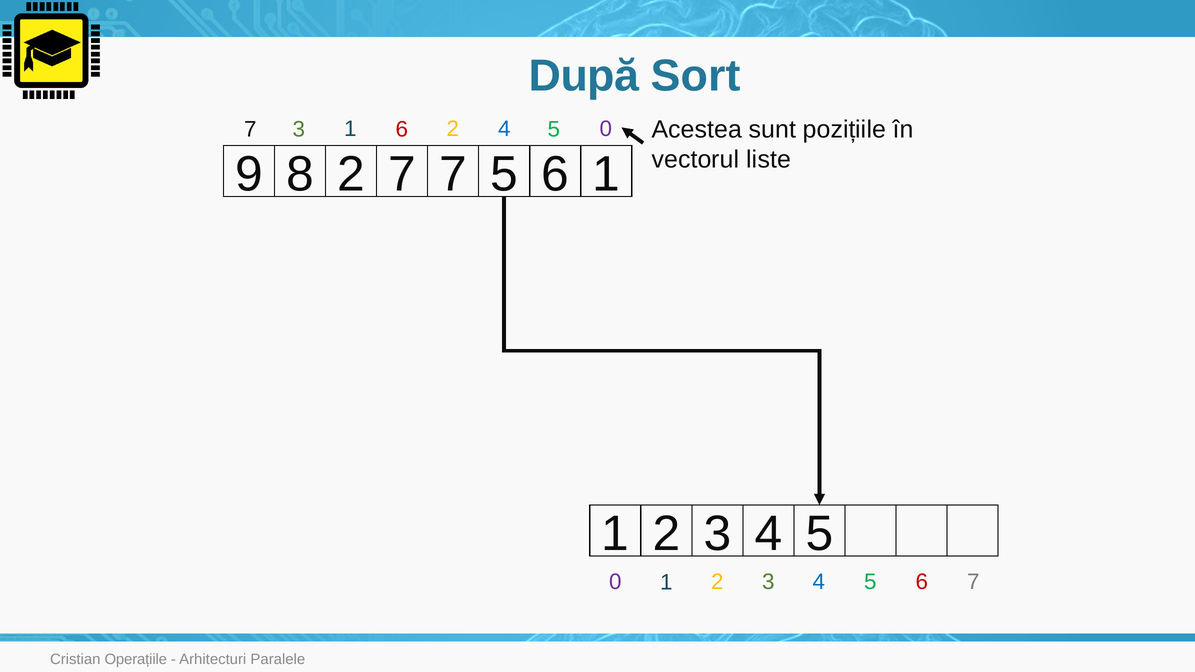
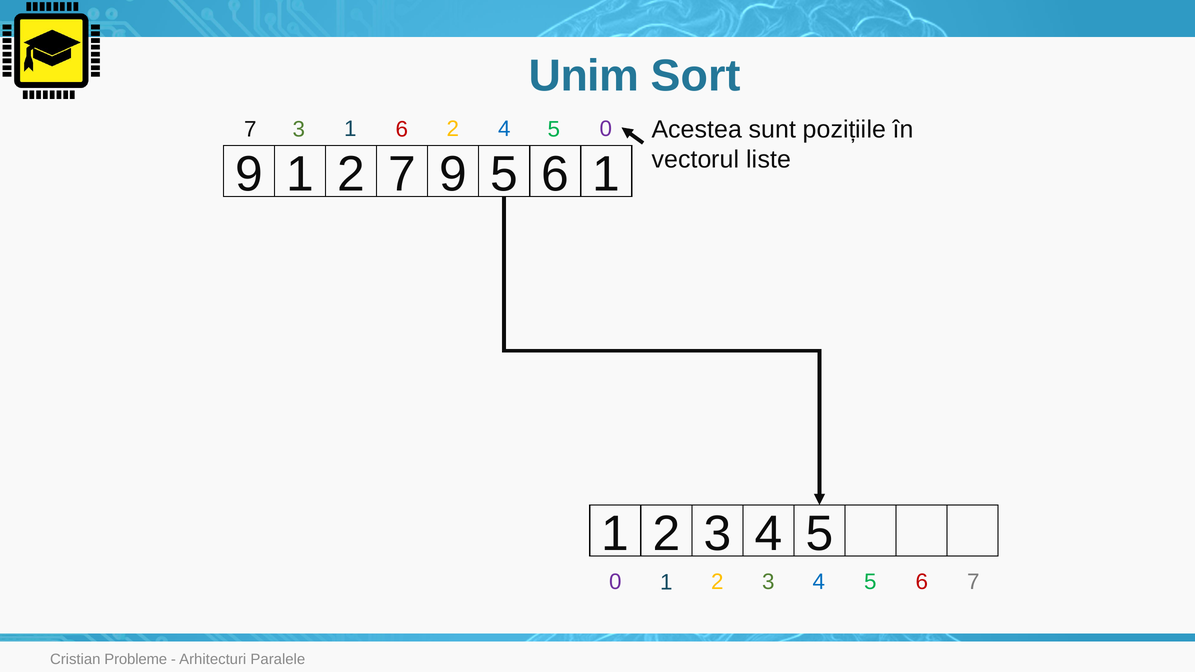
După: După -> Unim
9 8: 8 -> 1
7 7: 7 -> 9
Operațiile: Operațiile -> Probleme
